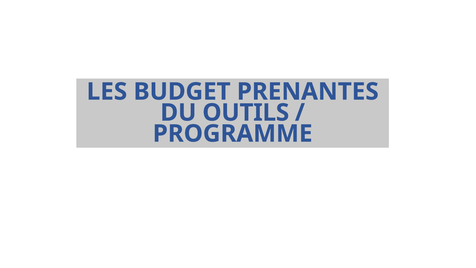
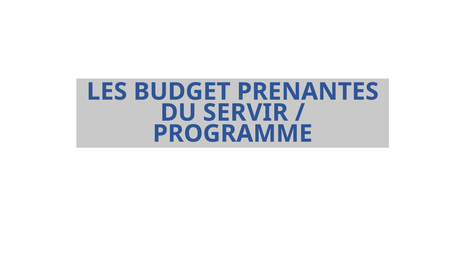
OUTILS: OUTILS -> SERVIR
